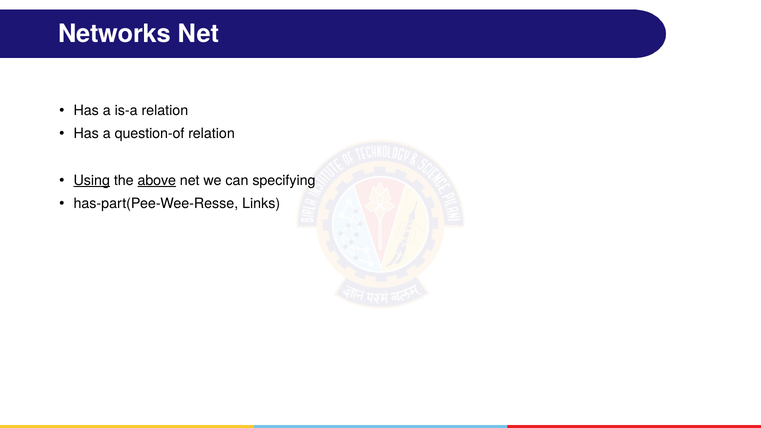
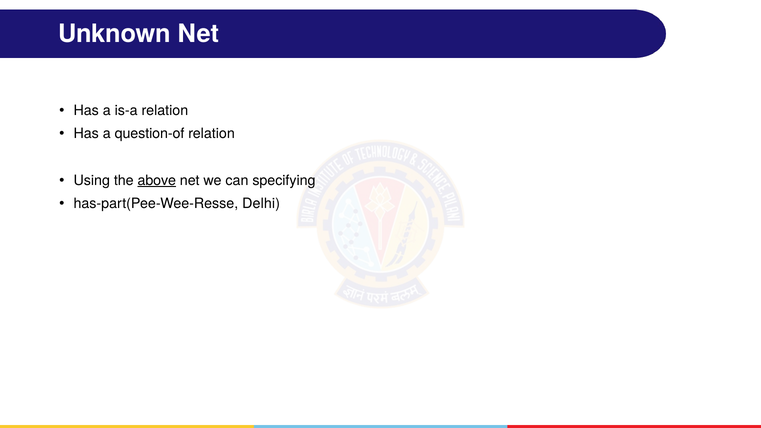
Networks: Networks -> Unknown
Using underline: present -> none
Links: Links -> Delhi
